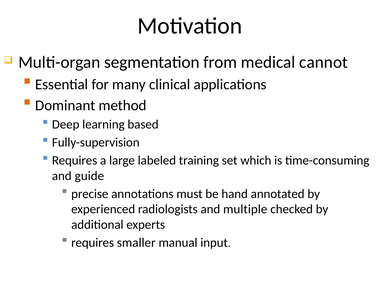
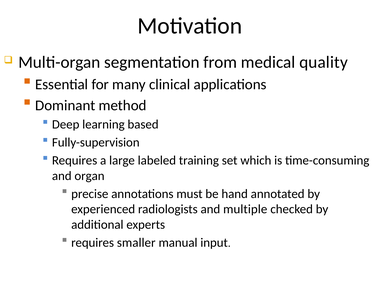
cannot: cannot -> quality
guide: guide -> organ
